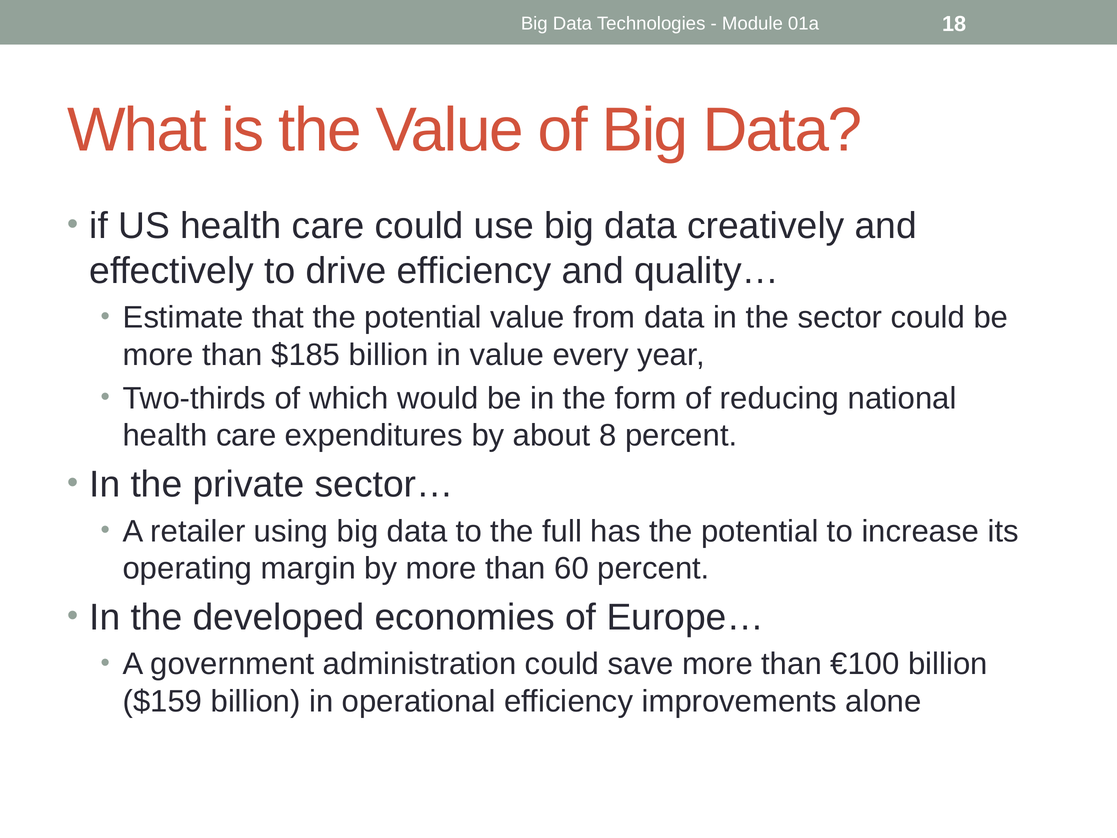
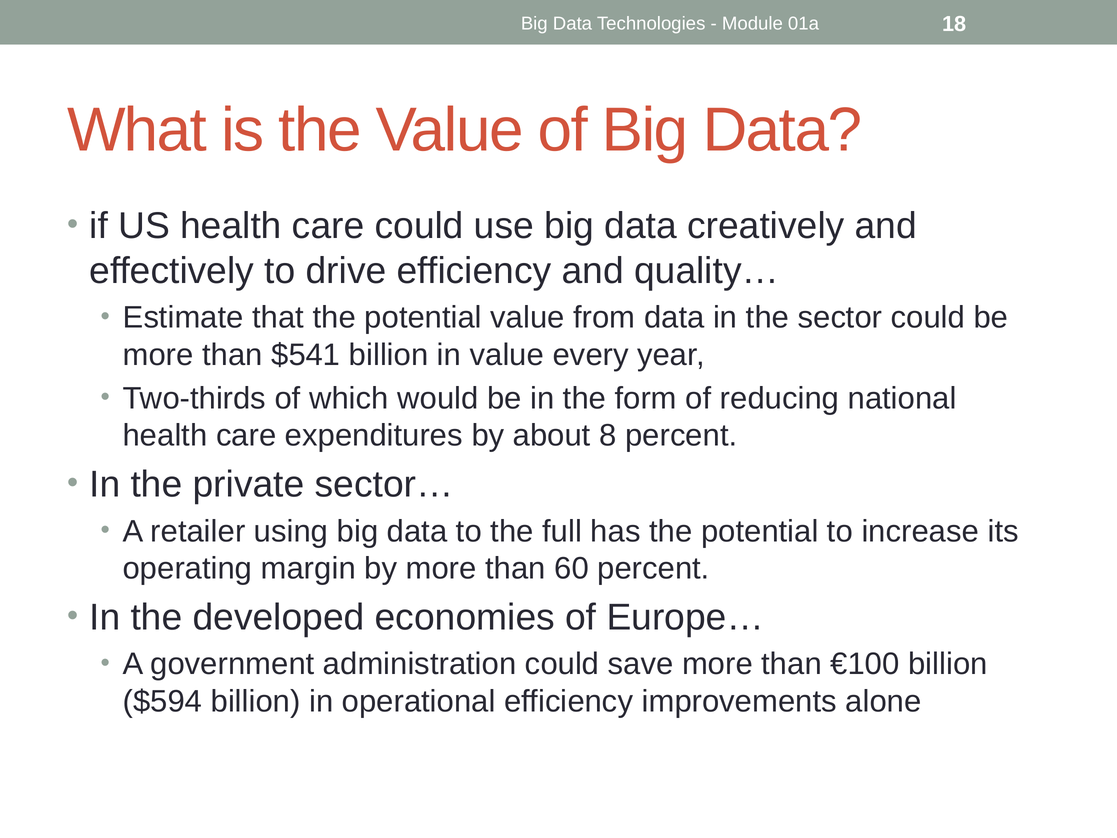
$185: $185 -> $541
$159: $159 -> $594
